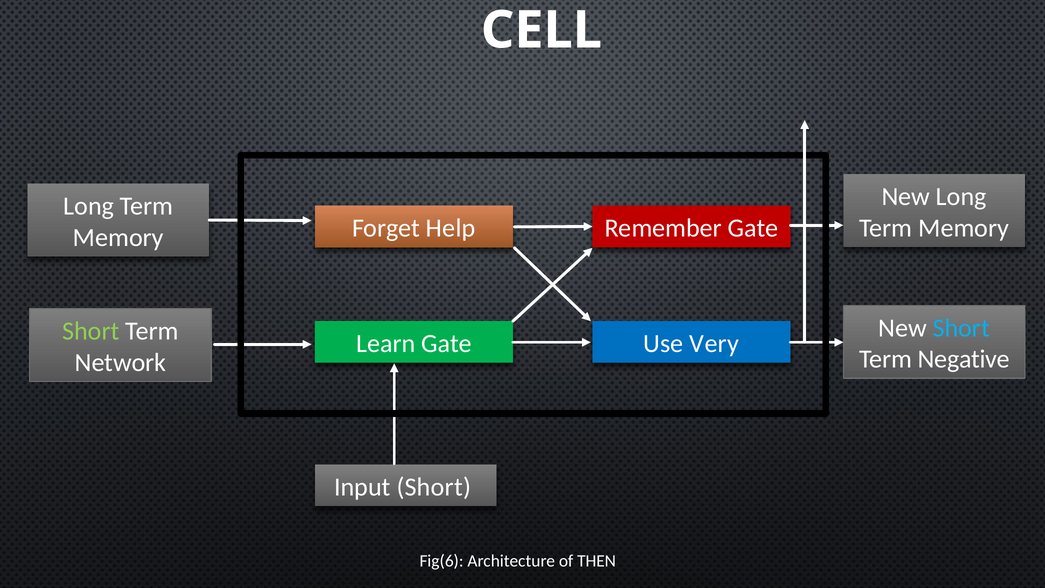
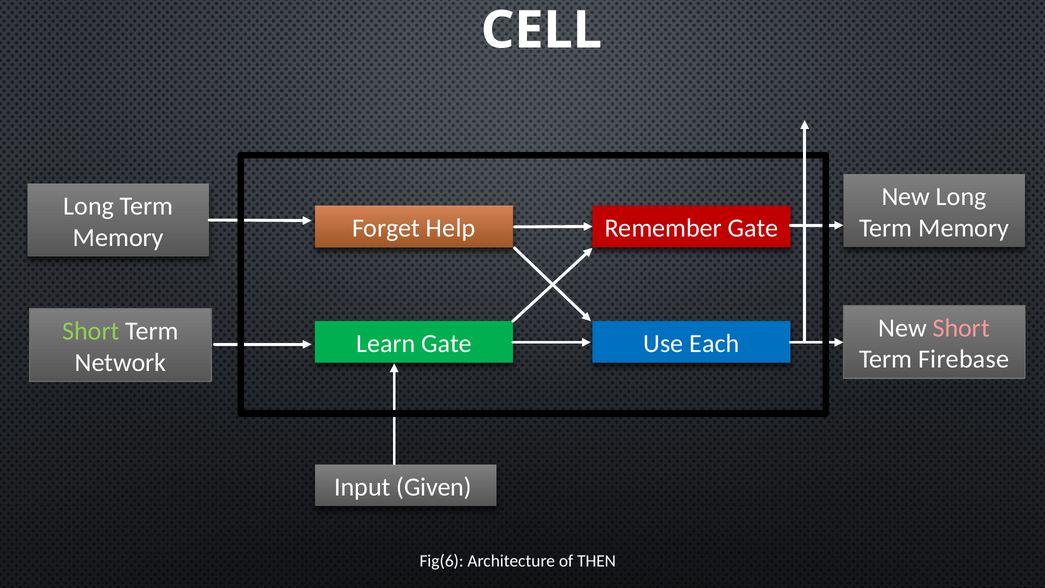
Short at (961, 328) colour: light blue -> pink
Very: Very -> Each
Negative: Negative -> Firebase
Input Short: Short -> Given
